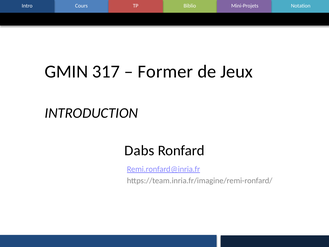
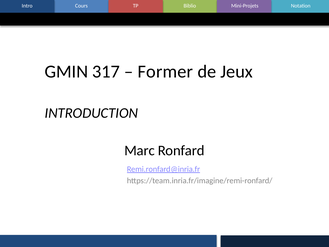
Dabs: Dabs -> Marc
